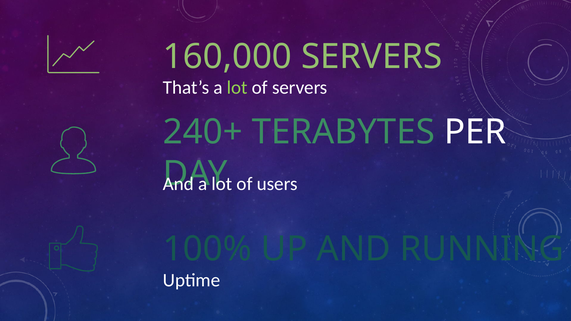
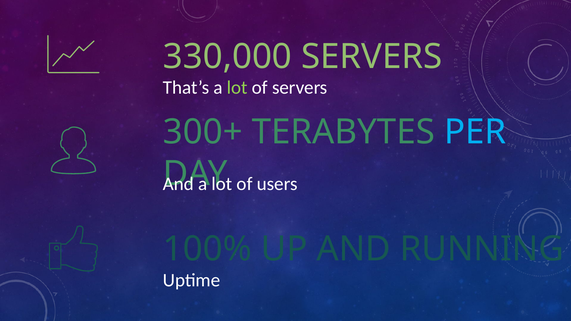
160,000: 160,000 -> 330,000
240+: 240+ -> 300+
PER colour: white -> light blue
